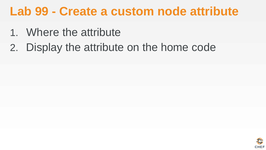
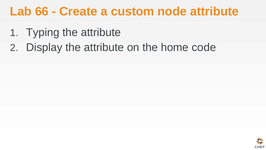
99: 99 -> 66
Where: Where -> Typing
